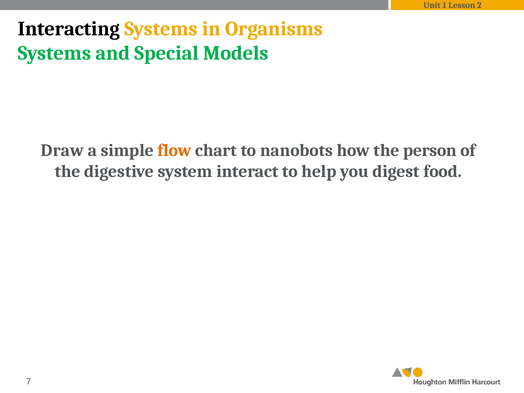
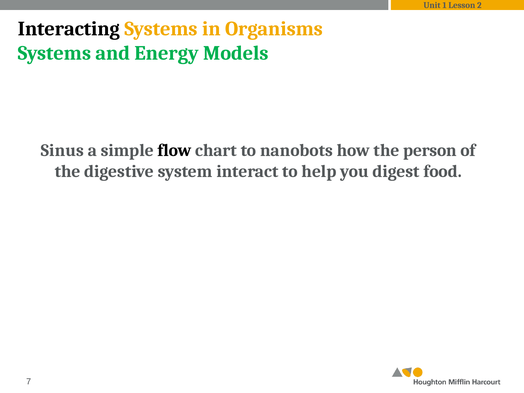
Special: Special -> Energy
Draw: Draw -> Sinus
flow colour: orange -> black
